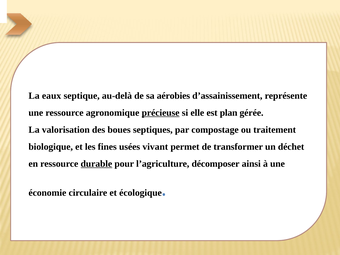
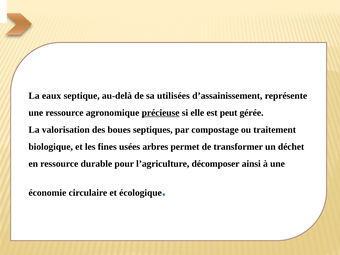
aérobies: aérobies -> utilisées
plan: plan -> peut
vivant: vivant -> arbres
durable underline: present -> none
